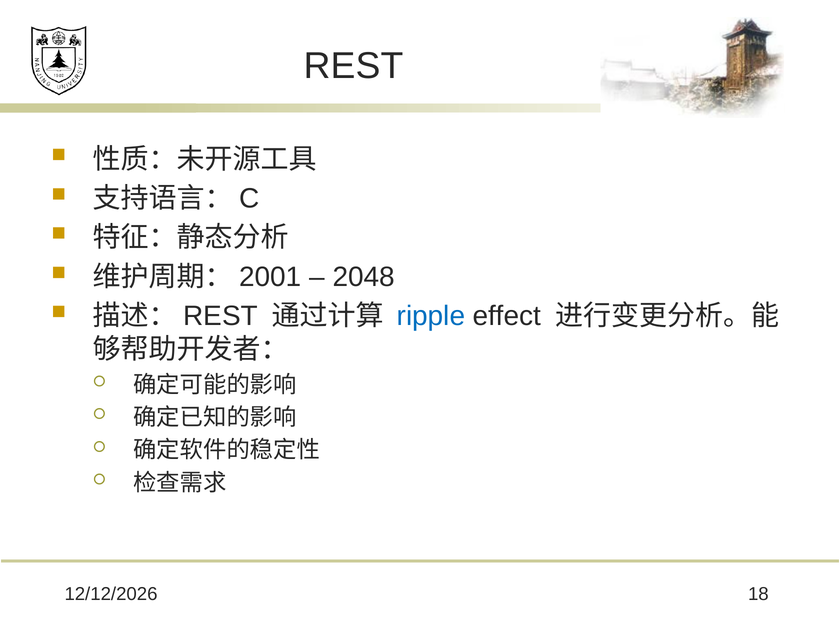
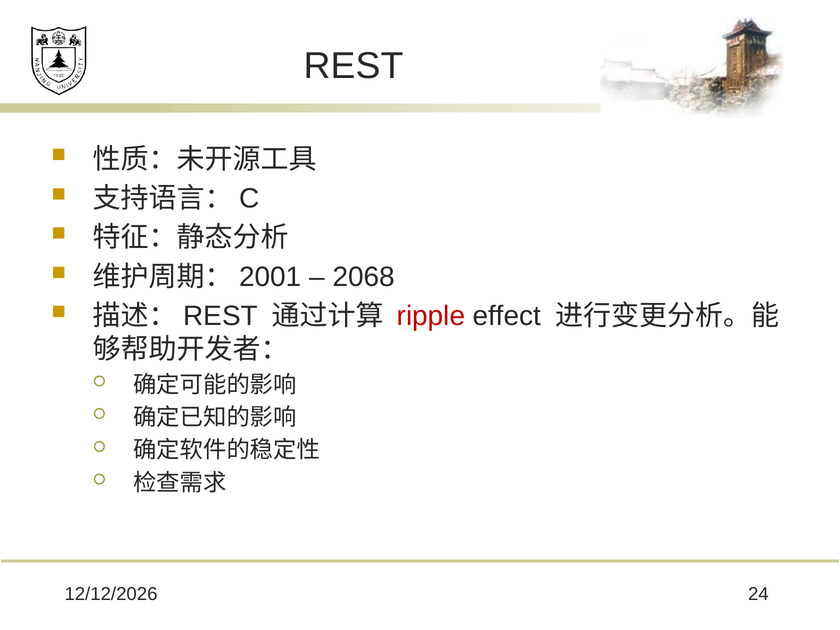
2048: 2048 -> 2068
ripple colour: blue -> red
18: 18 -> 24
